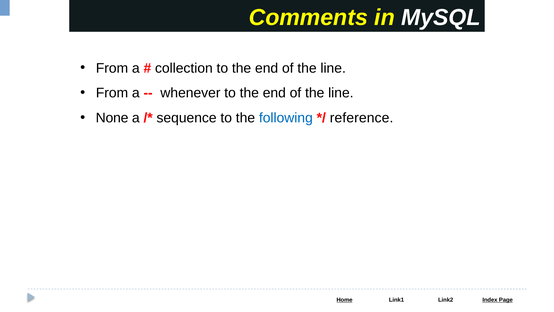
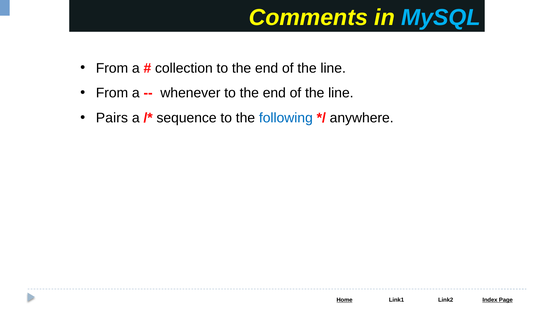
MySQL colour: white -> light blue
None: None -> Pairs
reference: reference -> anywhere
